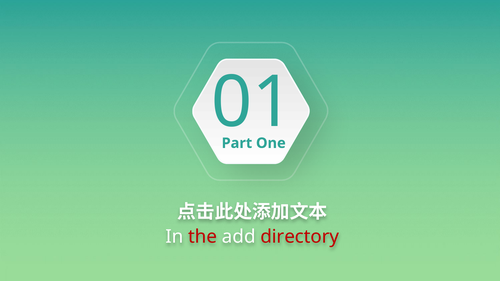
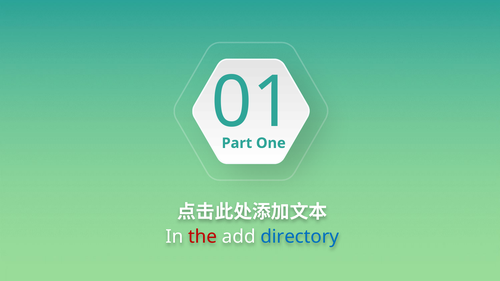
directory colour: red -> blue
